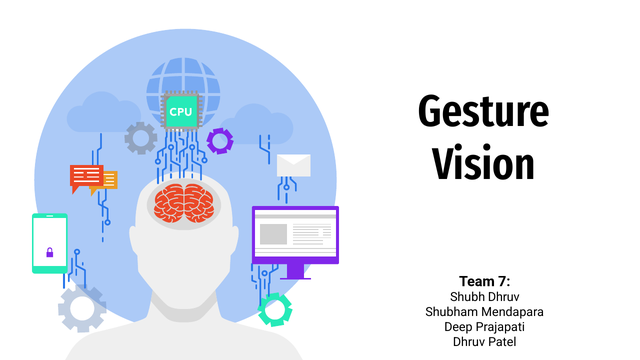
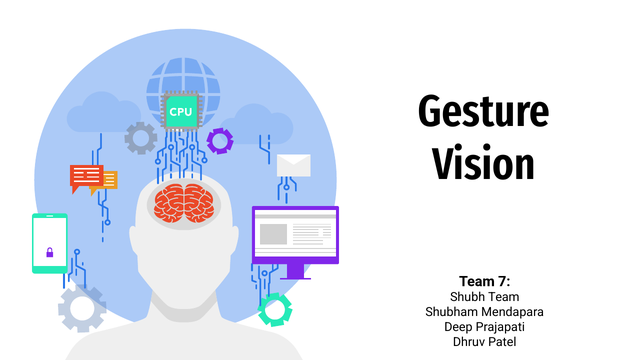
Shubh Dhruv: Dhruv -> Team
